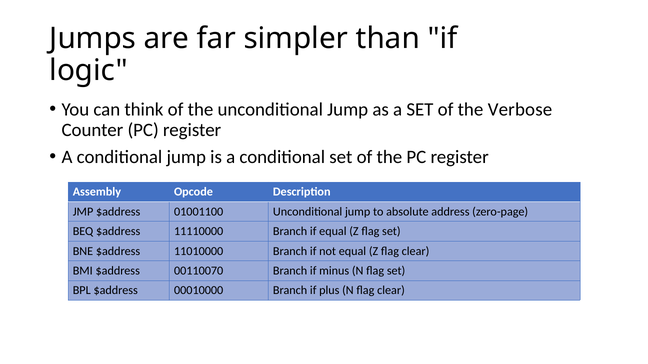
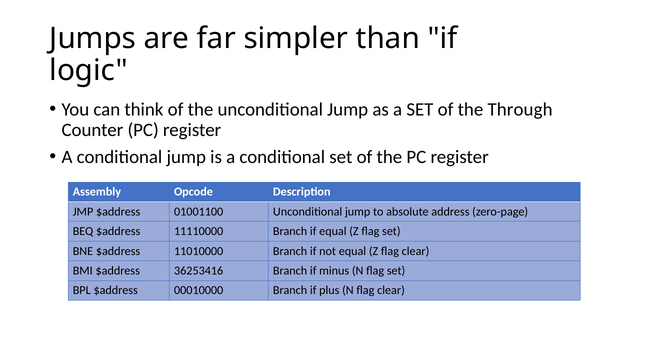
Verbose: Verbose -> Through
00110070: 00110070 -> 36253416
